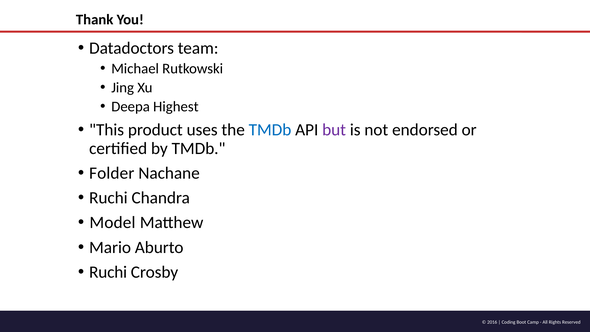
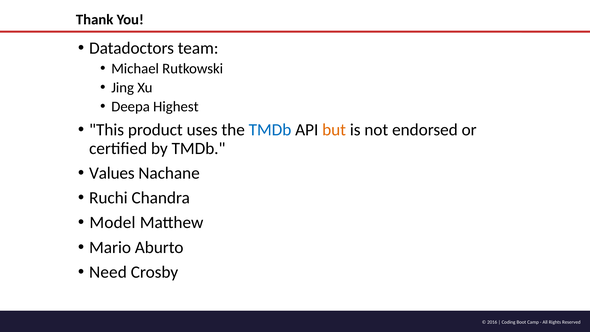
but colour: purple -> orange
Folder: Folder -> Values
Ruchi at (108, 272): Ruchi -> Need
